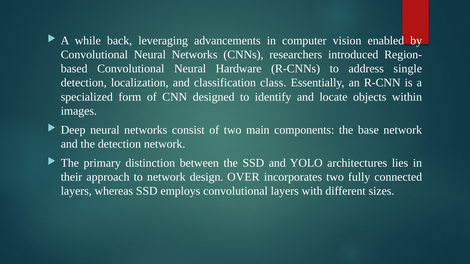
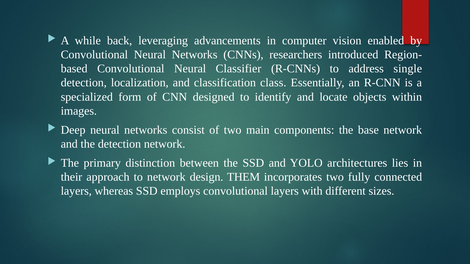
Hardware: Hardware -> Classifier
OVER: OVER -> THEM
